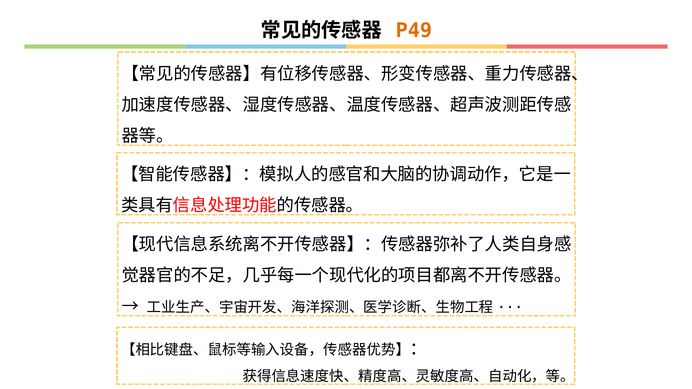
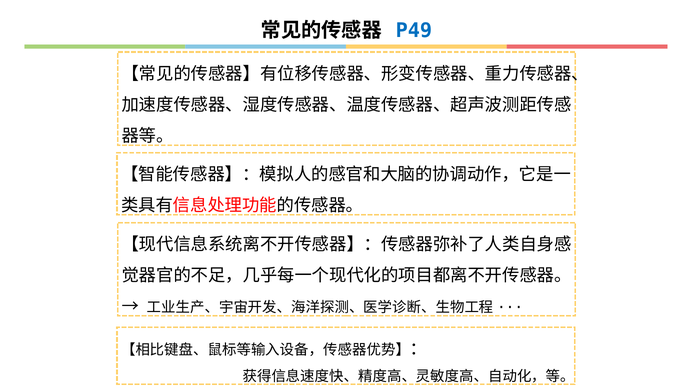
P49 colour: orange -> blue
